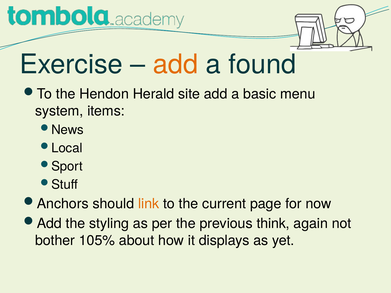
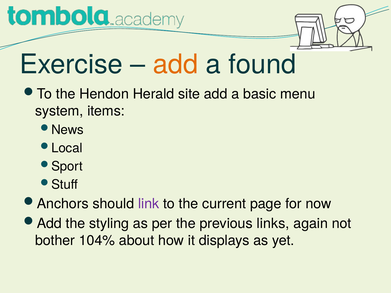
link colour: orange -> purple
think: think -> links
105%: 105% -> 104%
